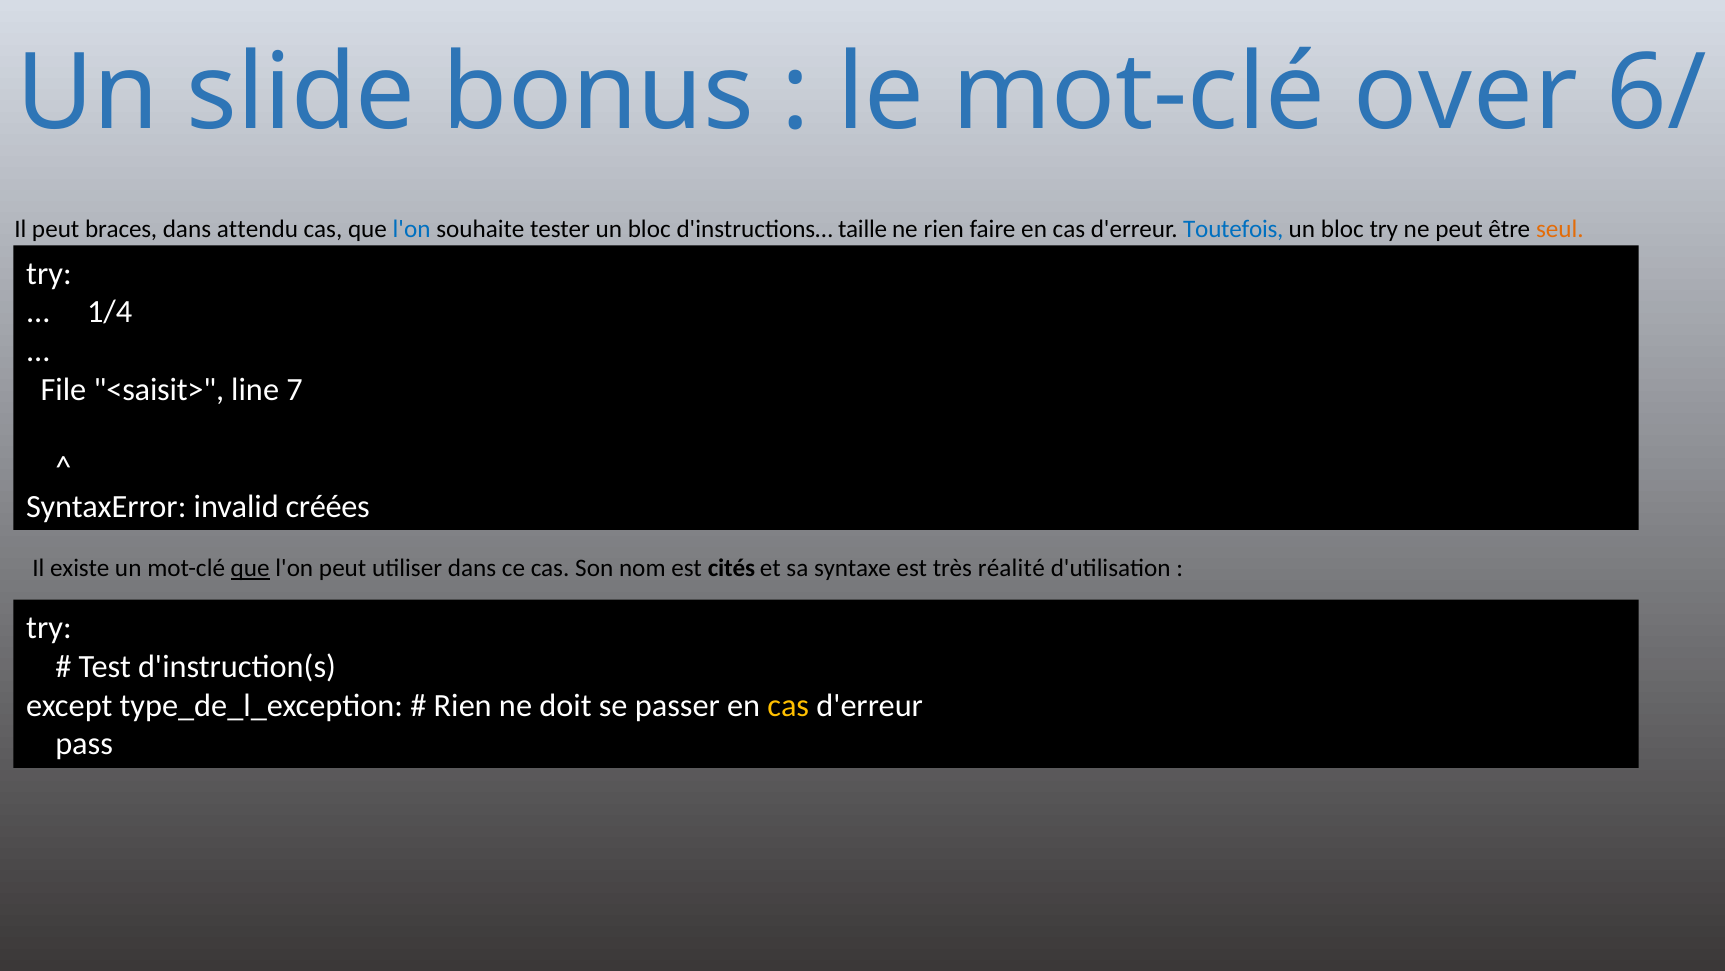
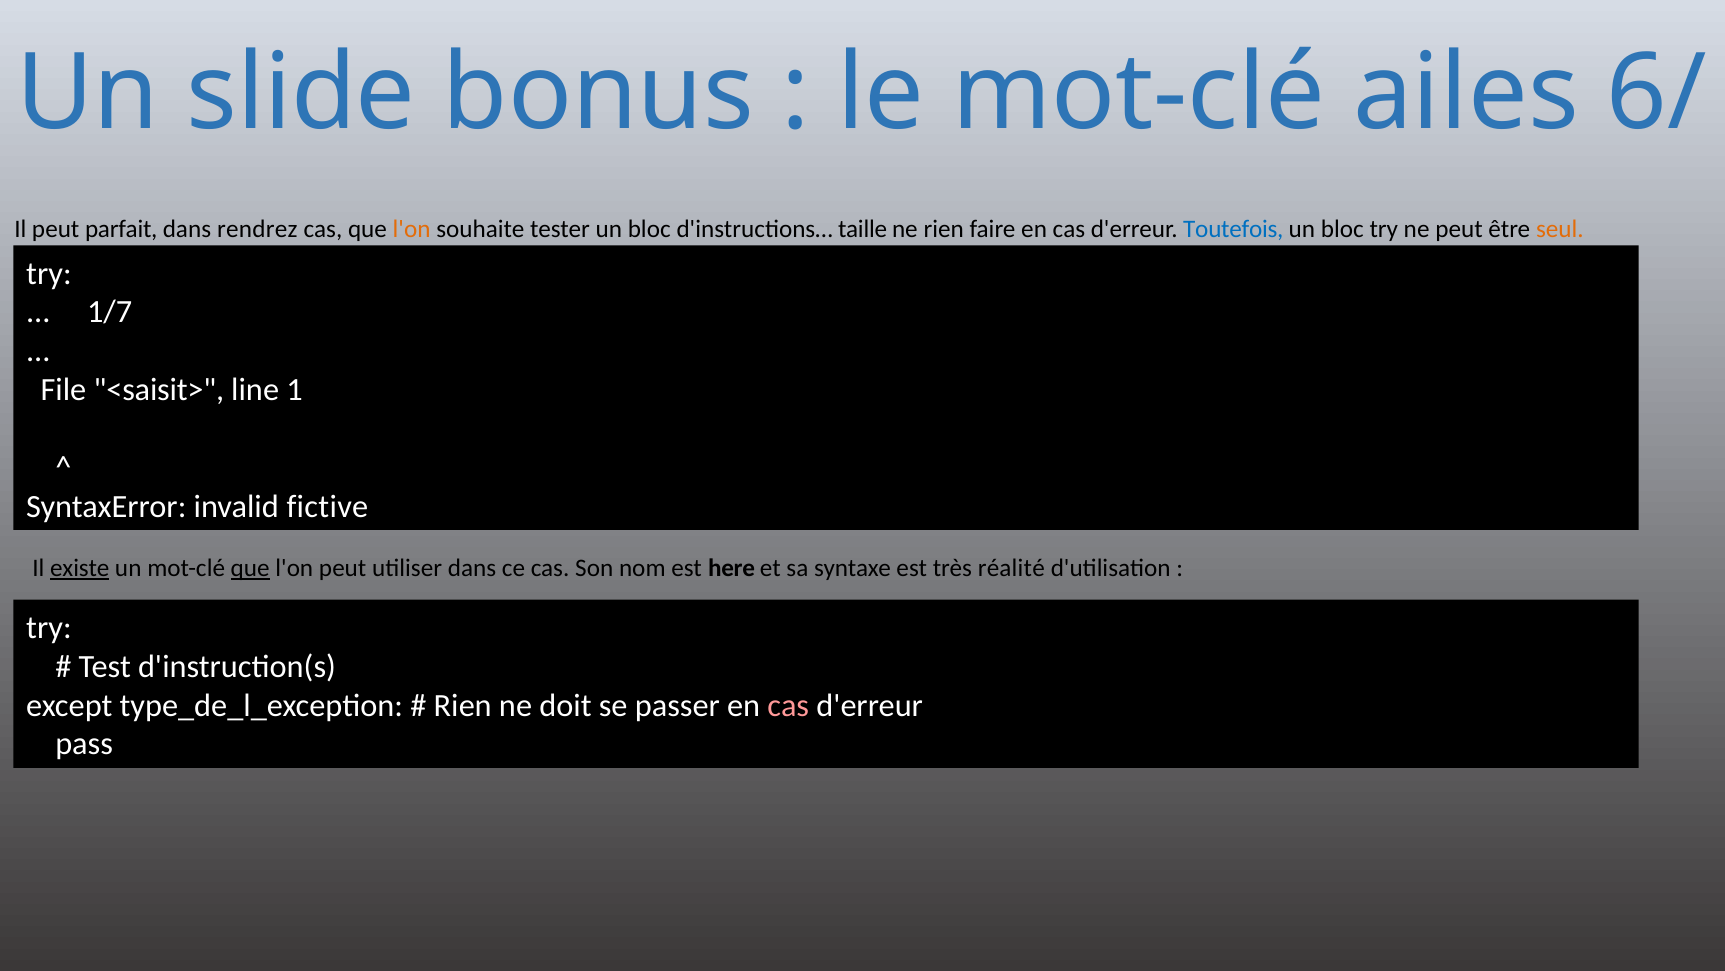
over: over -> ailes
braces: braces -> parfait
attendu: attendu -> rendrez
l'on at (412, 229) colour: blue -> orange
1/4: 1/4 -> 1/7
7: 7 -> 1
créées: créées -> fictive
existe underline: none -> present
cités: cités -> here
cas at (788, 705) colour: yellow -> pink
